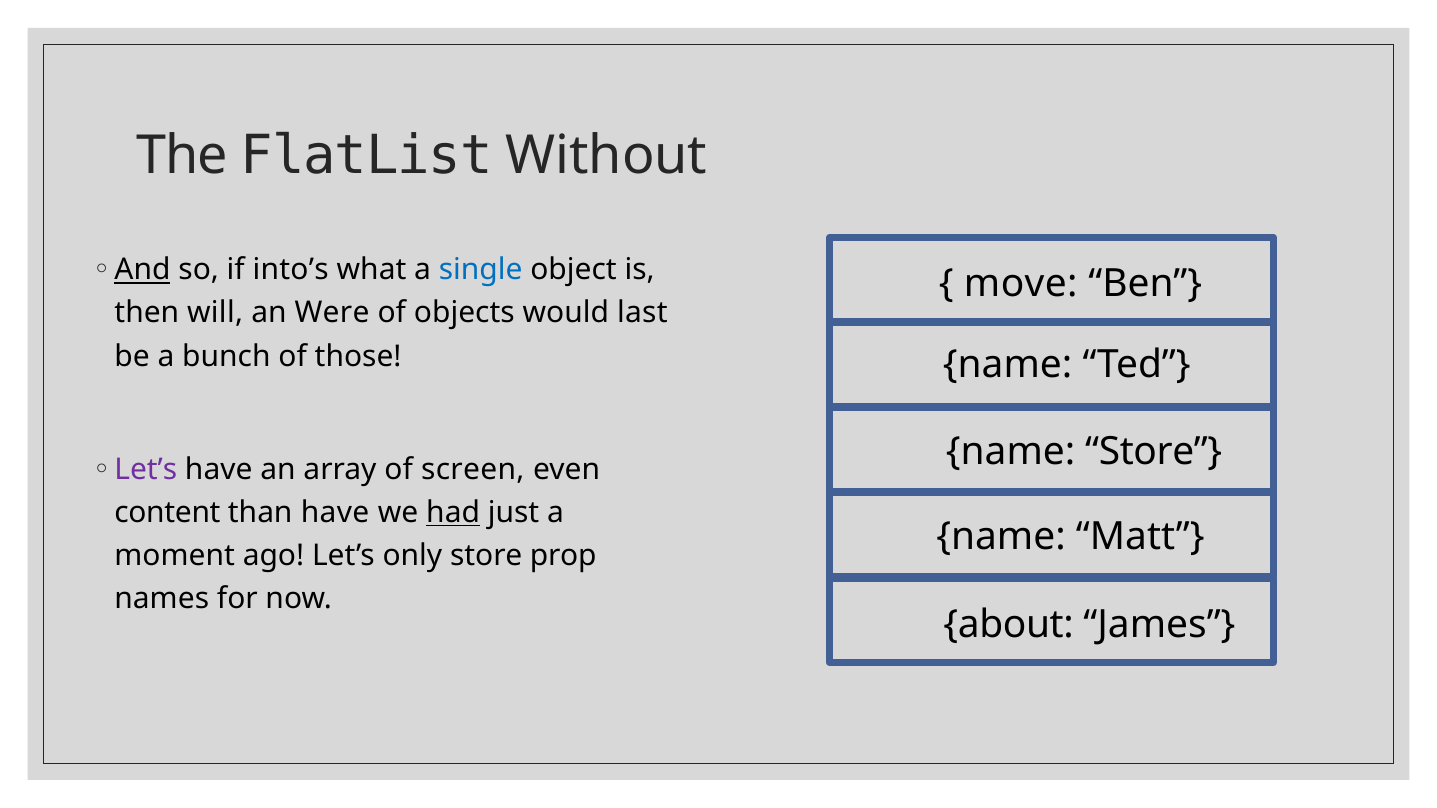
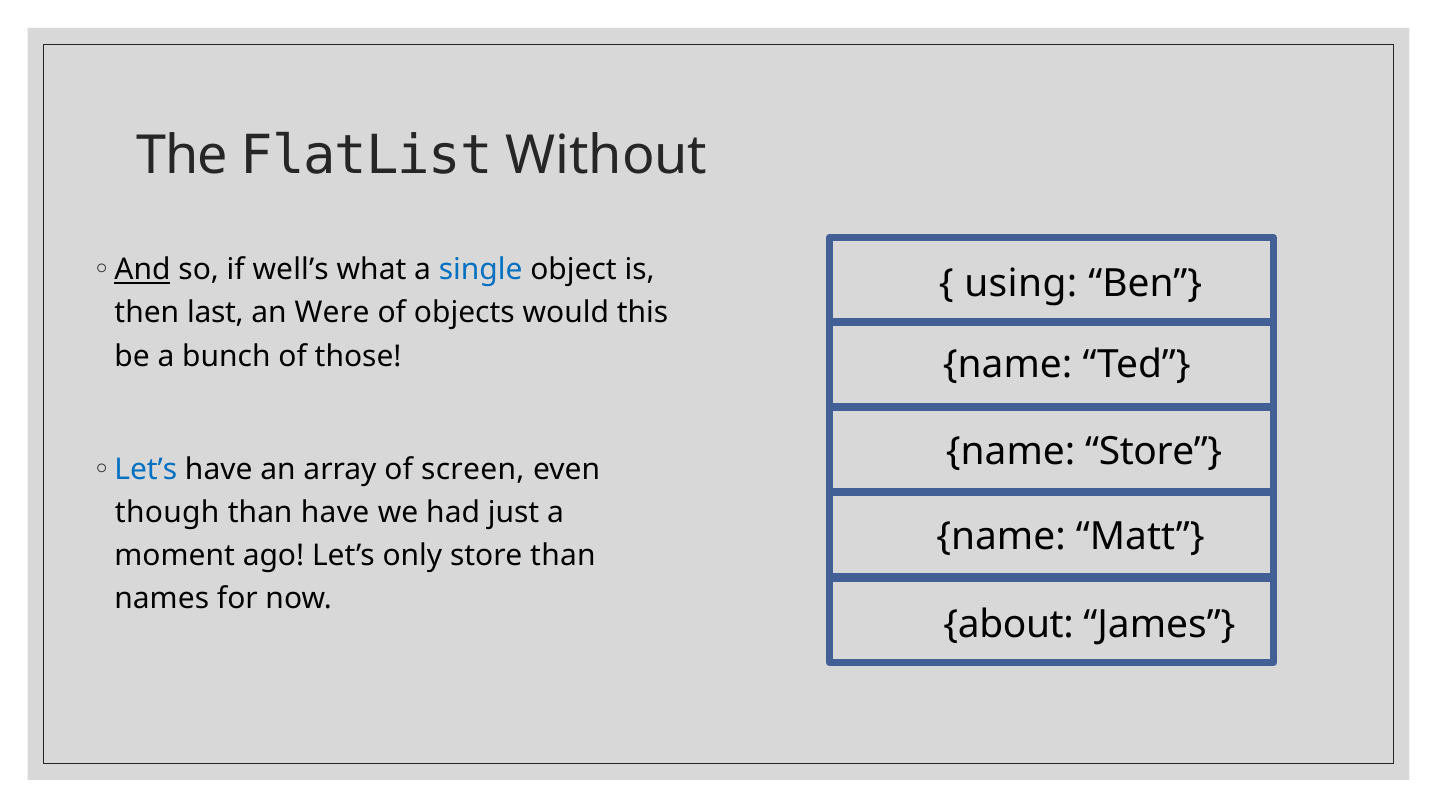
into’s: into’s -> well’s
move: move -> using
will: will -> last
last: last -> this
Let’s at (146, 470) colour: purple -> blue
content: content -> though
had underline: present -> none
store prop: prop -> than
